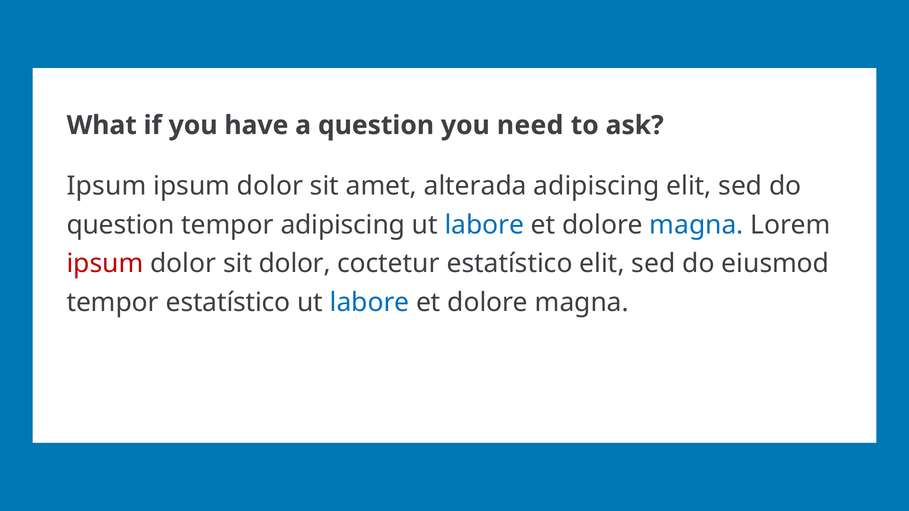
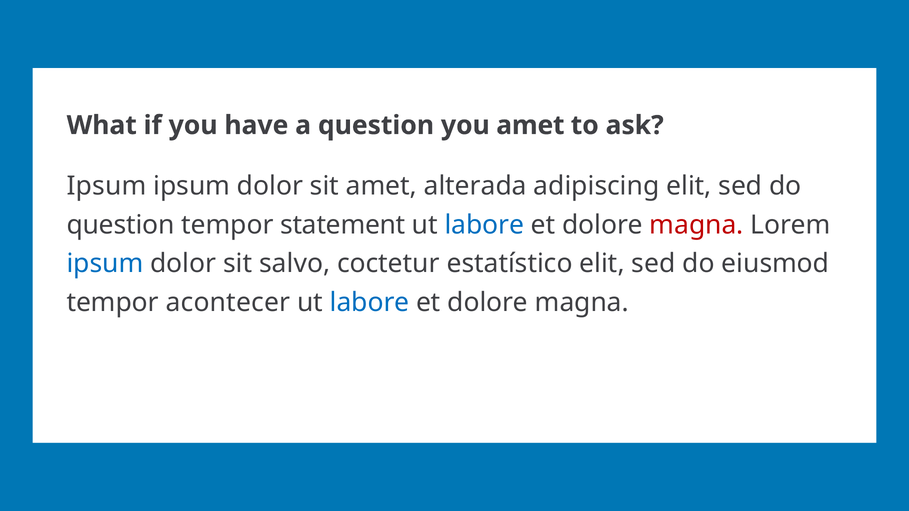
you need: need -> amet
tempor adipiscing: adipiscing -> statement
magna at (697, 225) colour: blue -> red
ipsum at (105, 264) colour: red -> blue
sit dolor: dolor -> salvo
tempor estatístico: estatístico -> acontecer
